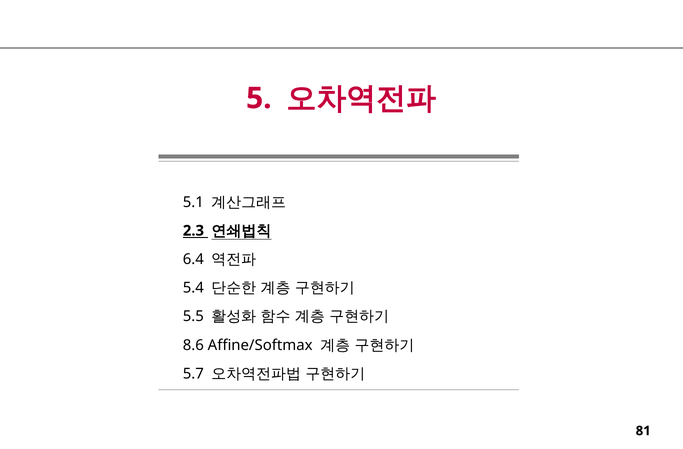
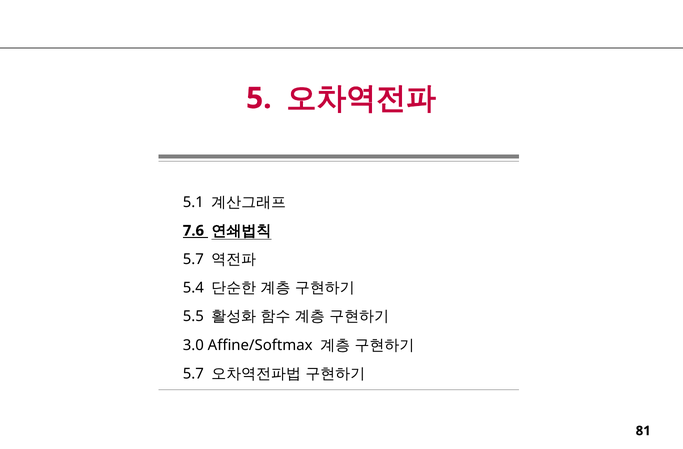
2.3: 2.3 -> 7.6
6.4 at (193, 259): 6.4 -> 5.7
8.6: 8.6 -> 3.0
